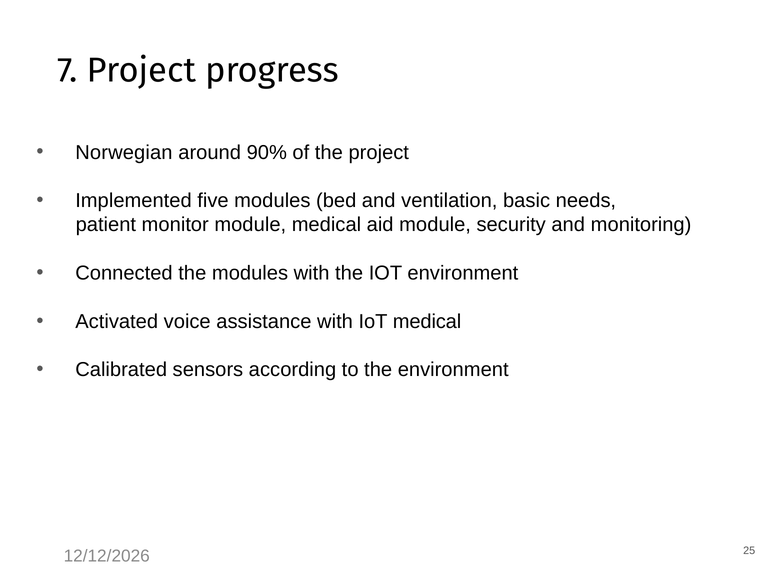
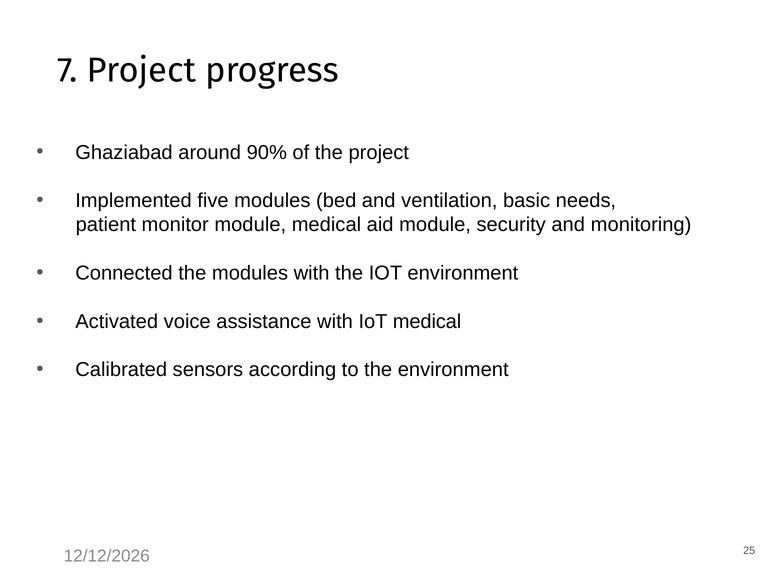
Norwegian: Norwegian -> Ghaziabad
